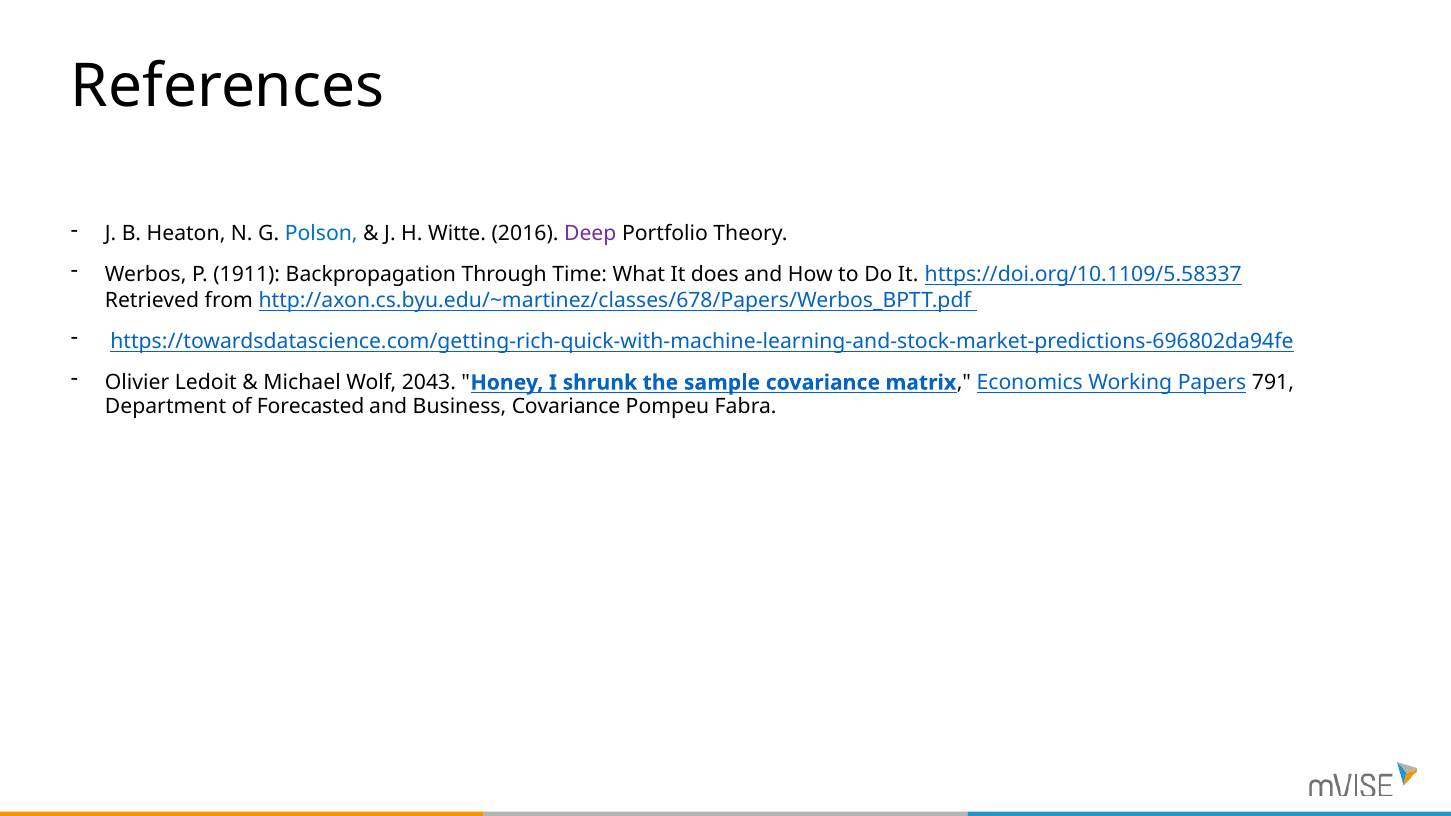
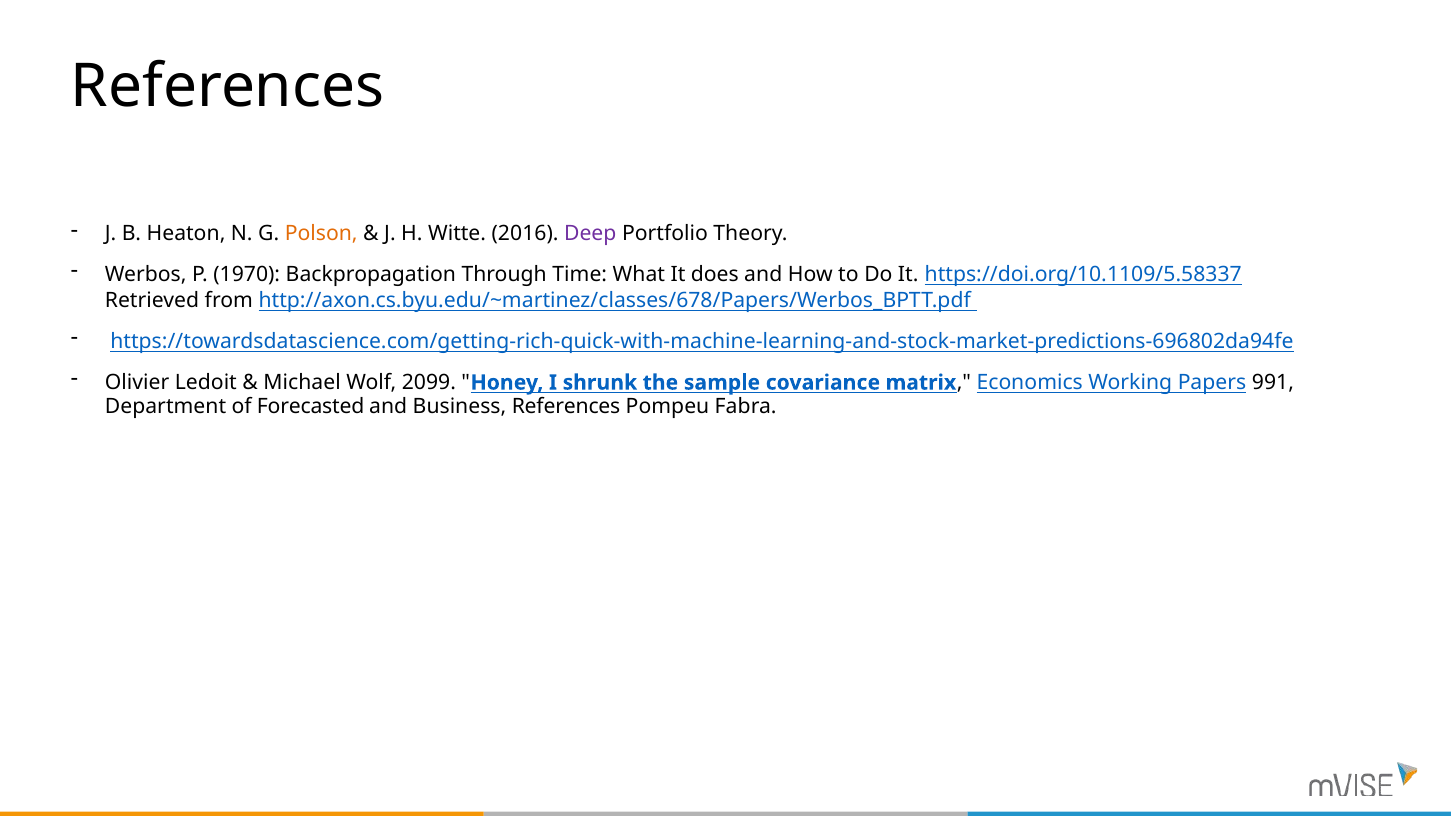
Polson colour: blue -> orange
1911: 1911 -> 1970
2043: 2043 -> 2099
791: 791 -> 991
Business Covariance: Covariance -> References
